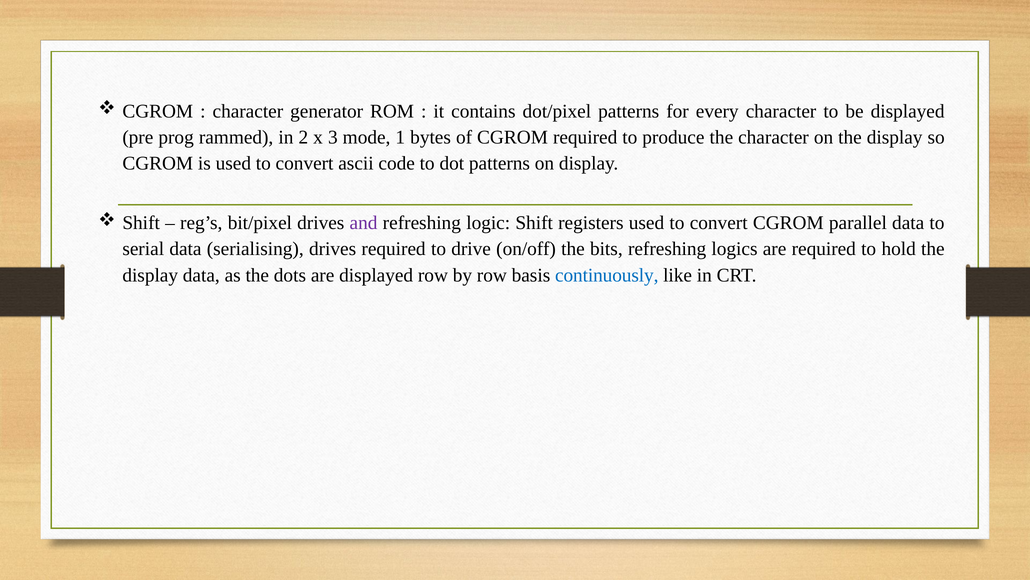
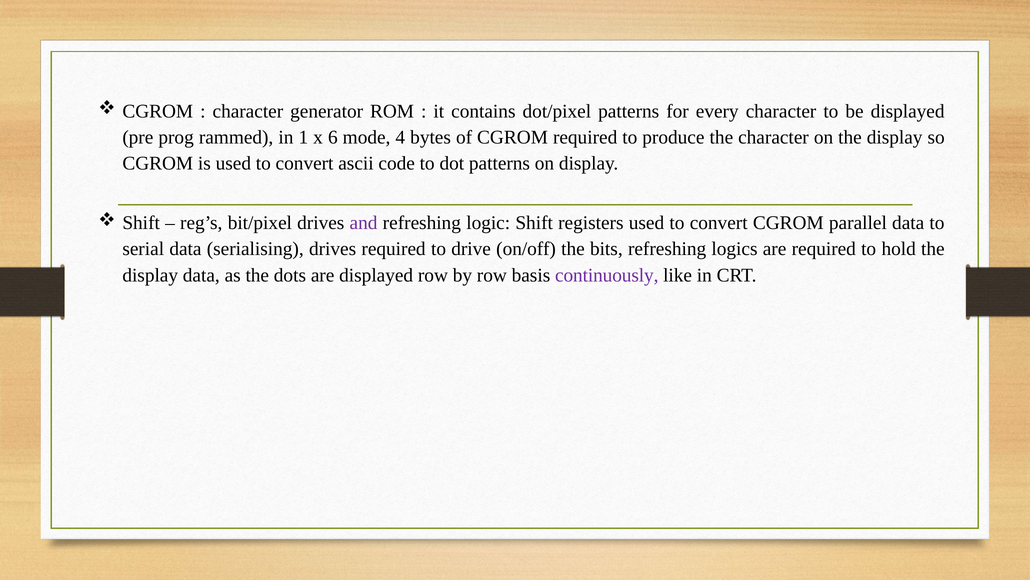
2: 2 -> 1
3: 3 -> 6
1: 1 -> 4
continuously colour: blue -> purple
